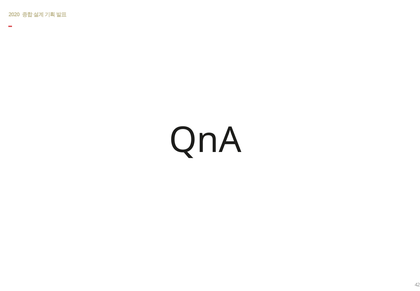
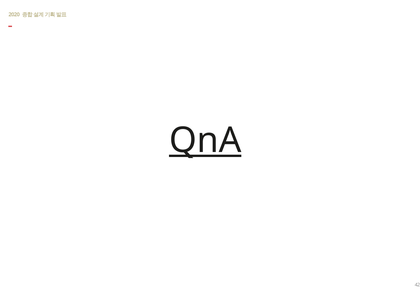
QnA underline: none -> present
